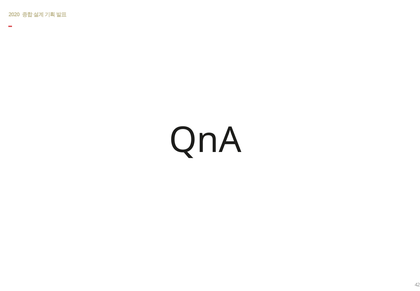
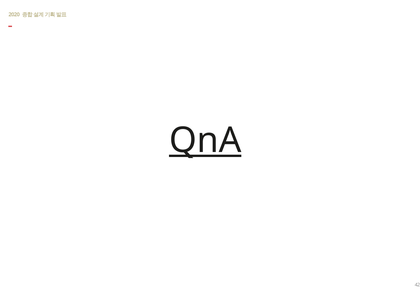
QnA underline: none -> present
